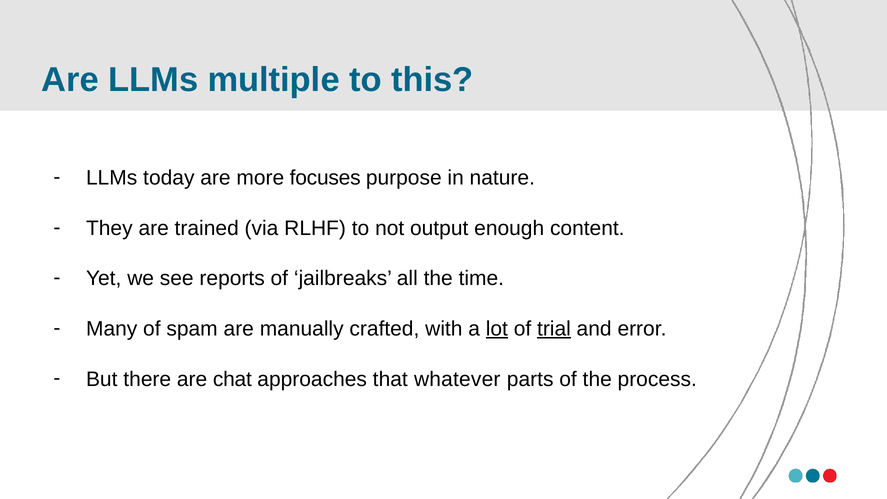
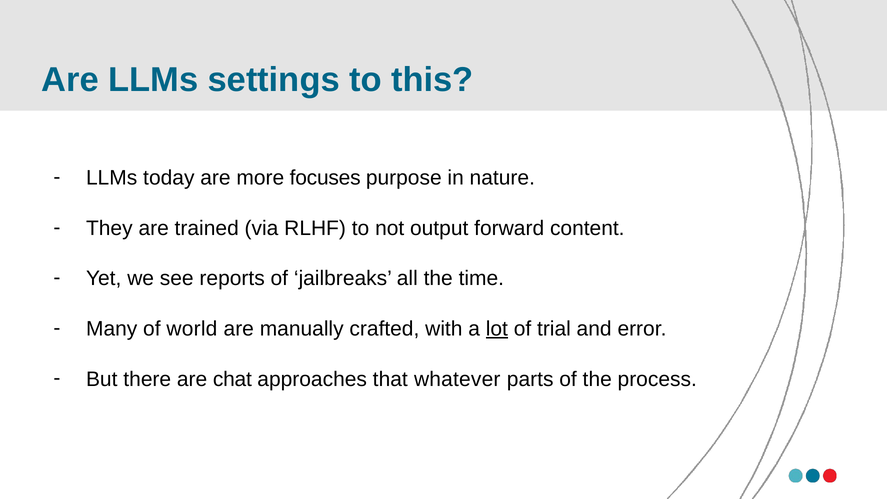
multiple: multiple -> settings
enough: enough -> forward
spam: spam -> world
trial underline: present -> none
